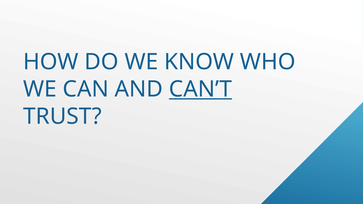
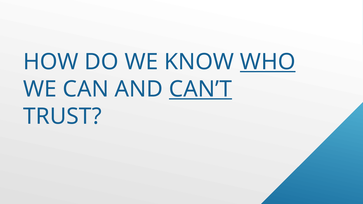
WHO underline: none -> present
